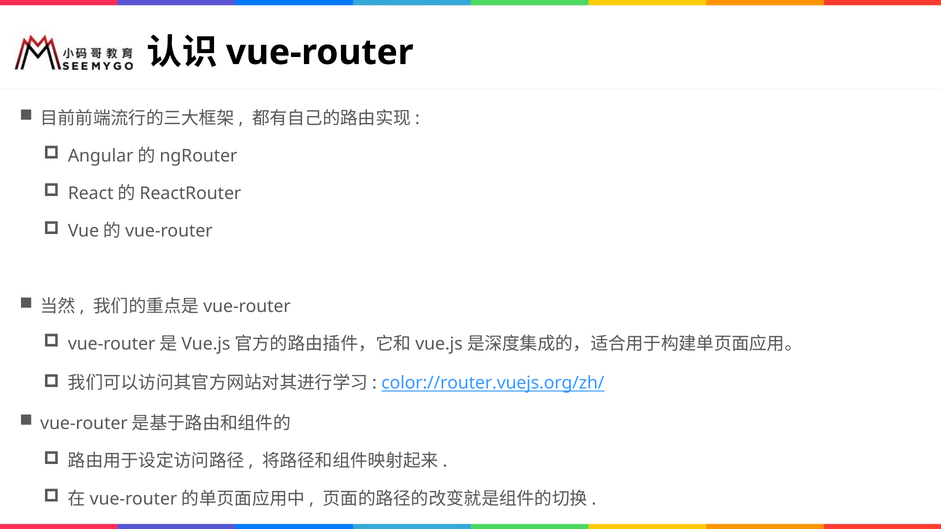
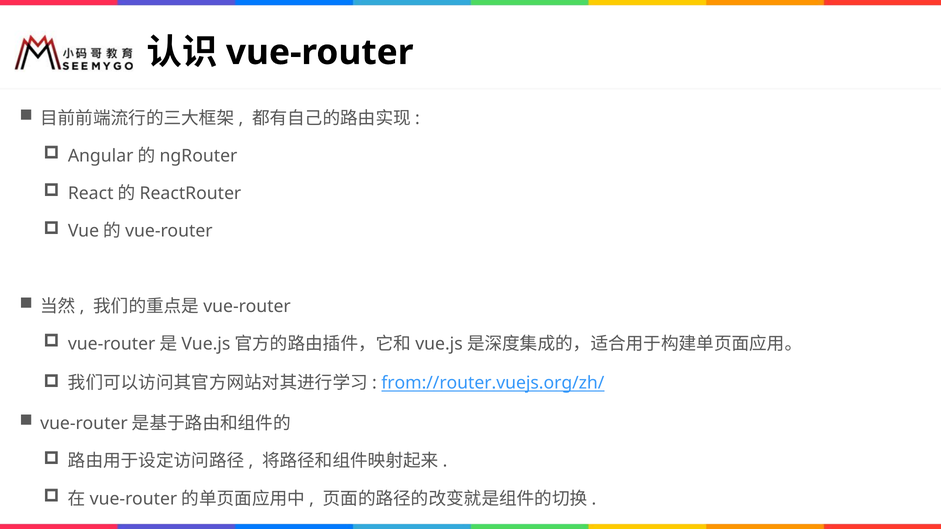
color://router.vuejs.org/zh/: color://router.vuejs.org/zh/ -> from://router.vuejs.org/zh/
